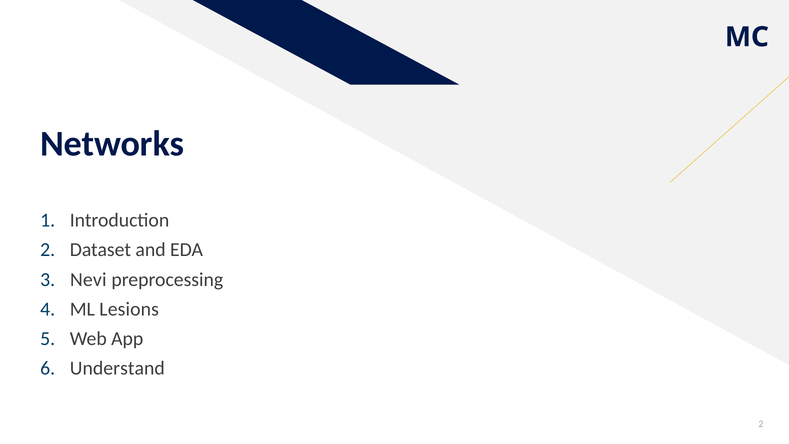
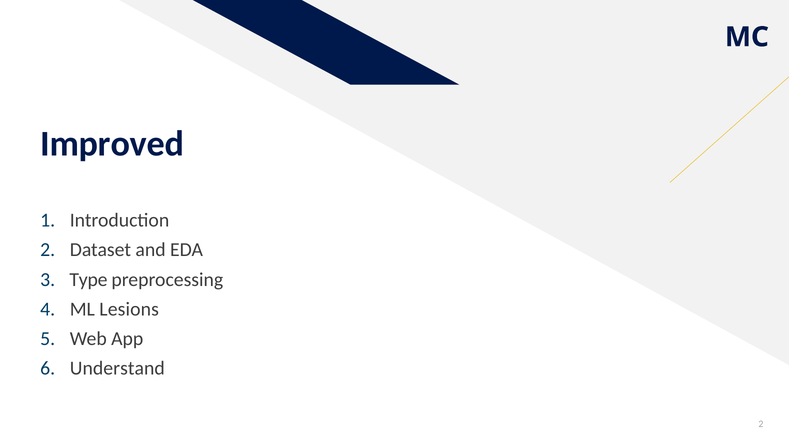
Networks: Networks -> Improved
Nevi: Nevi -> Type
